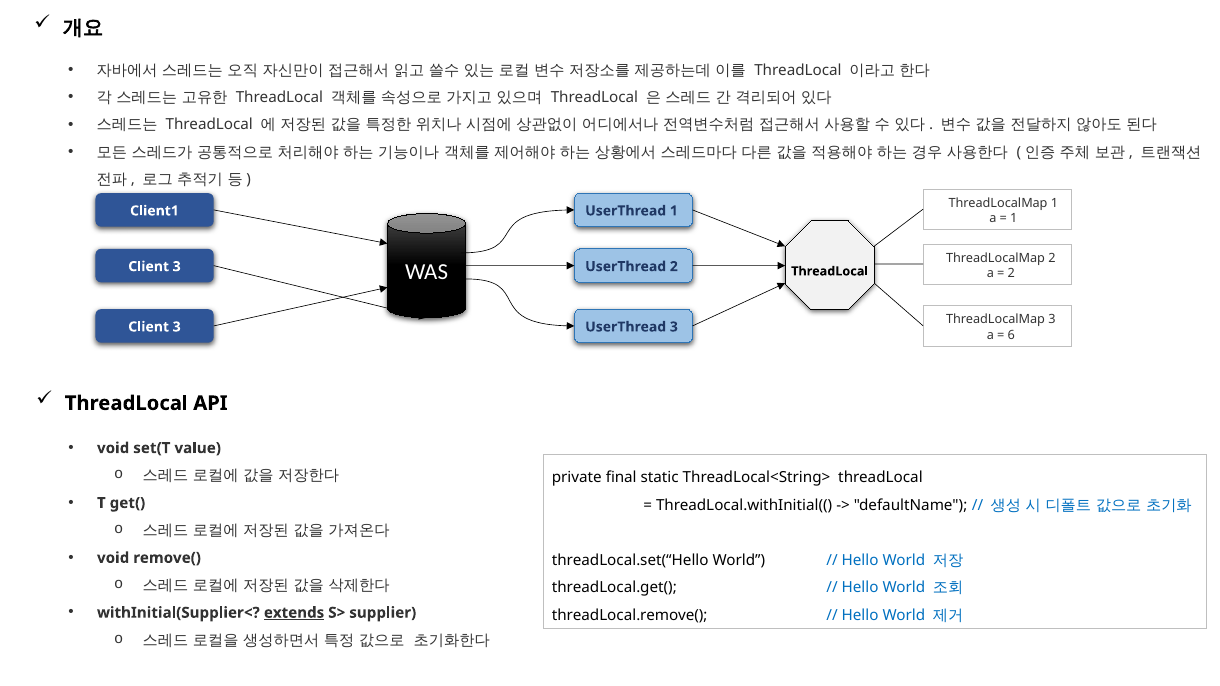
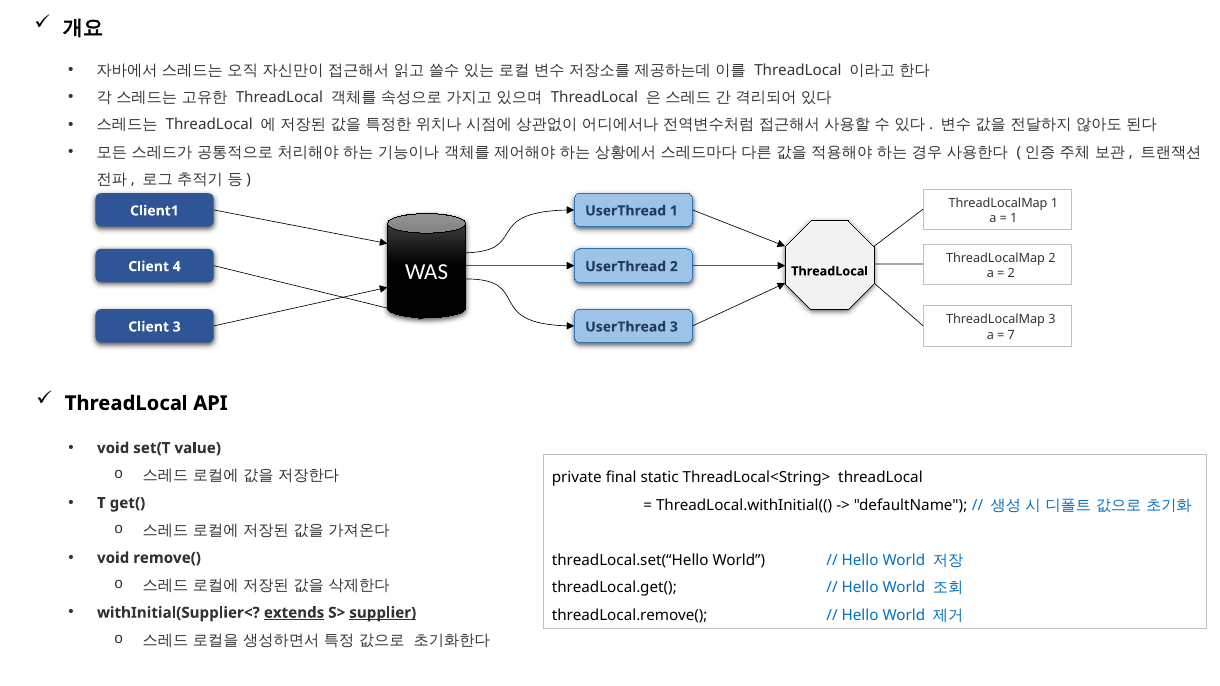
3 at (177, 267): 3 -> 4
6: 6 -> 7
supplier underline: none -> present
